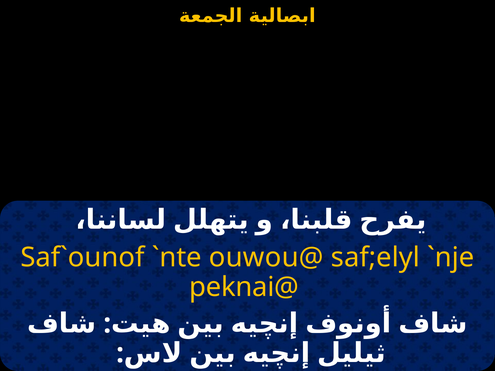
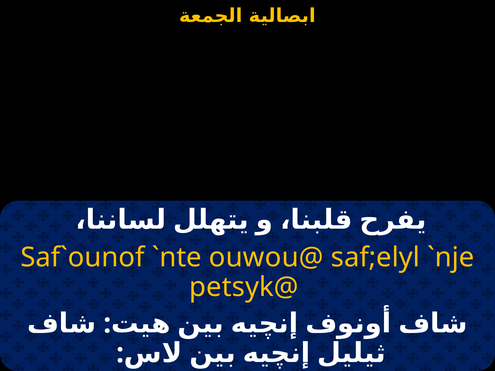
peknai@: peknai@ -> petsyk@
